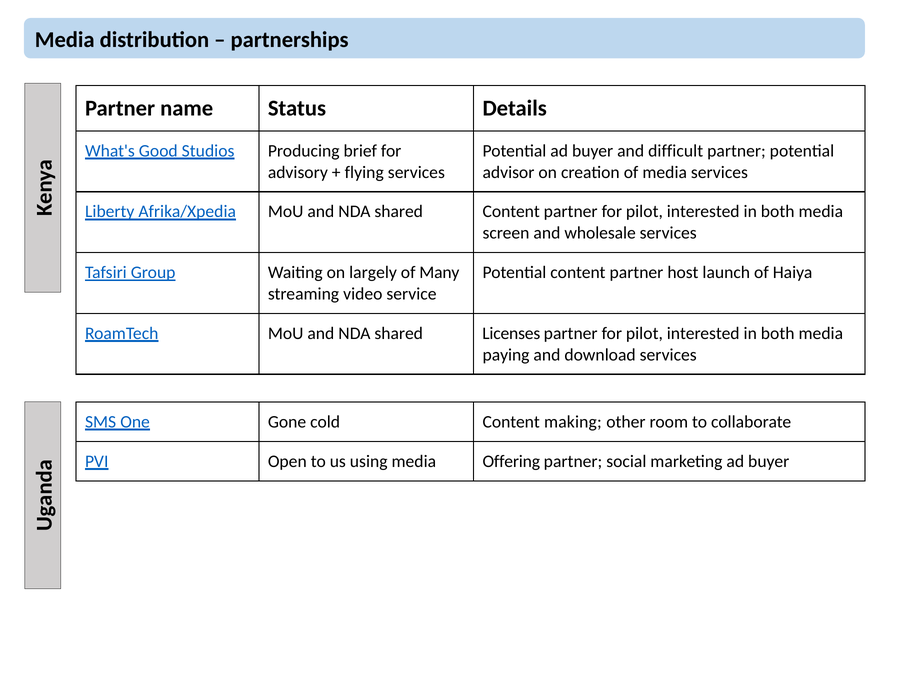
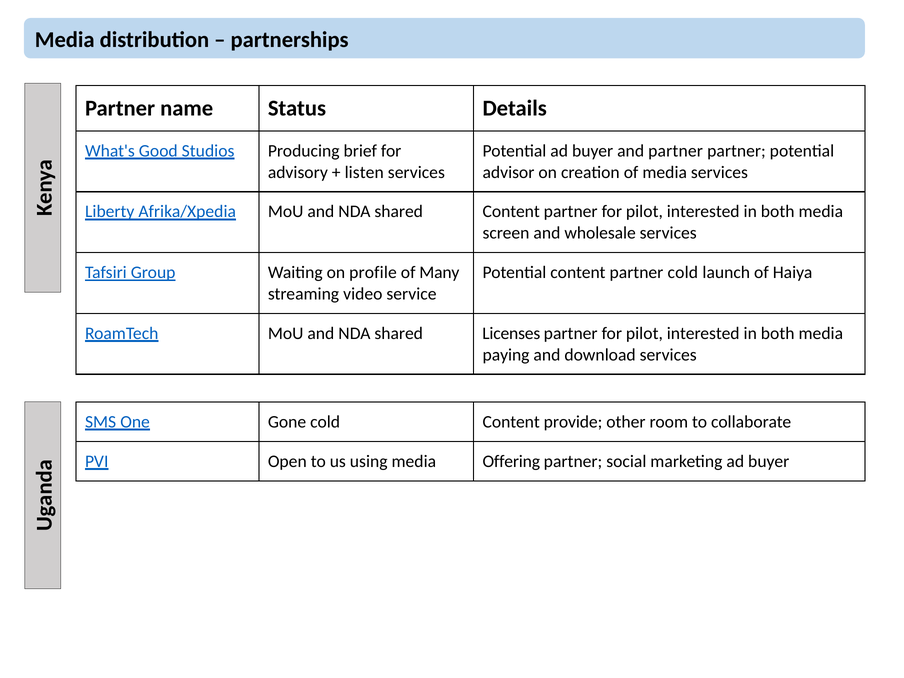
and difficult: difficult -> partner
flying: flying -> listen
largely: largely -> profile
partner host: host -> cold
making: making -> provide
